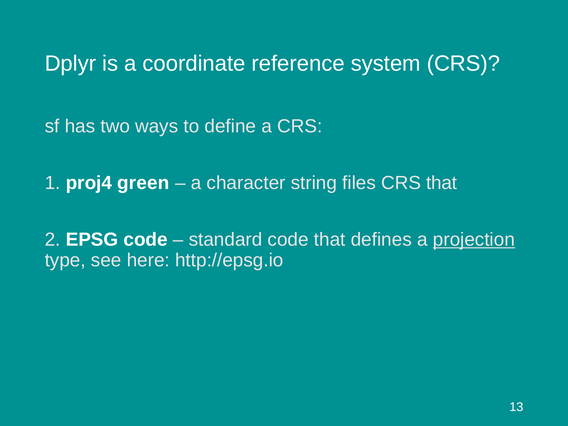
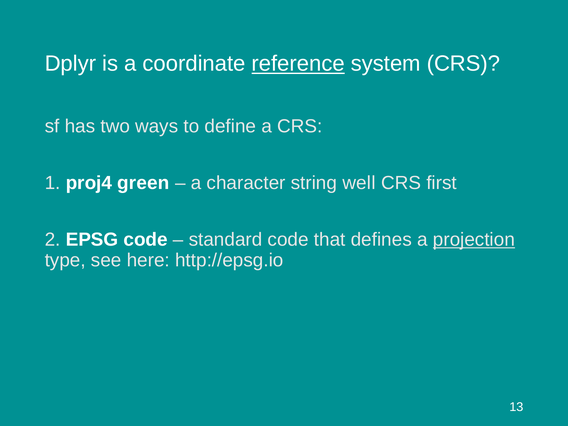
reference underline: none -> present
files: files -> well
CRS that: that -> first
